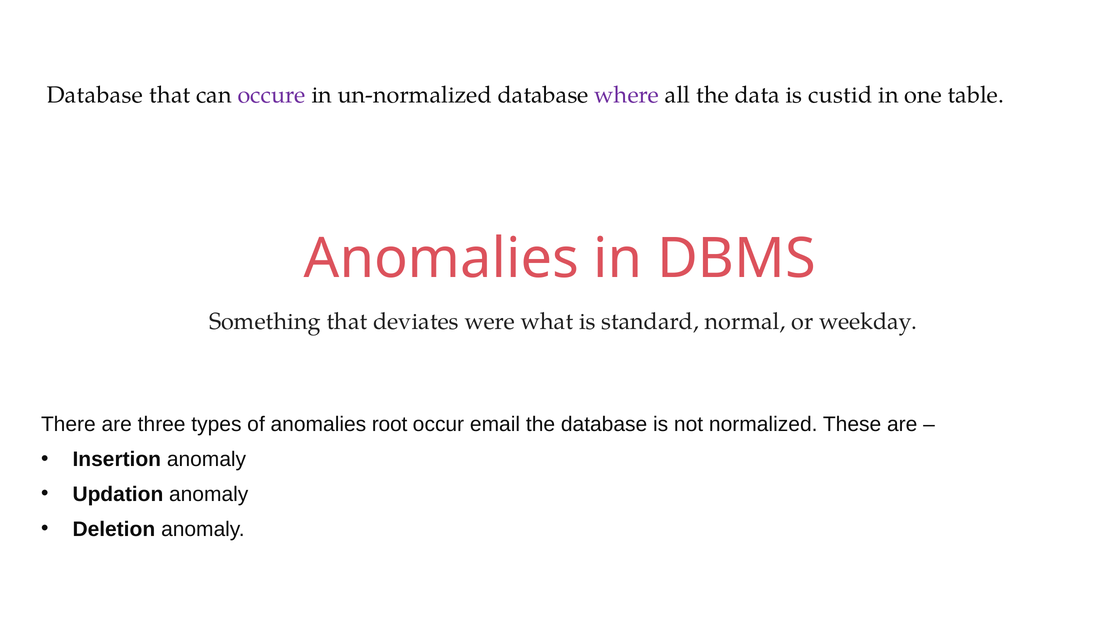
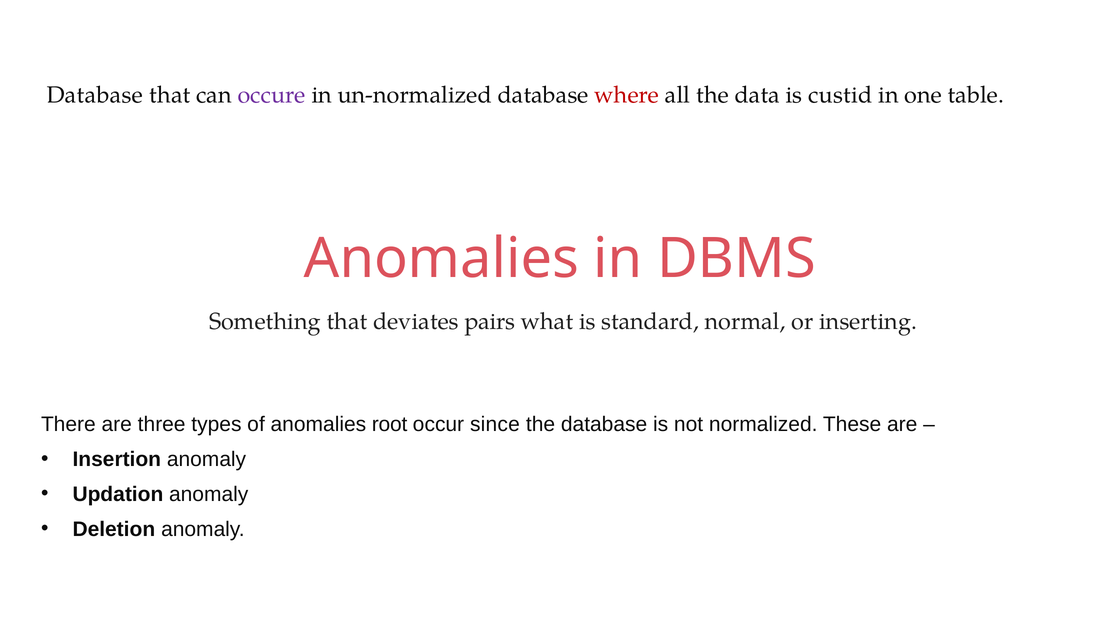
where colour: purple -> red
were: were -> pairs
weekday: weekday -> inserting
email: email -> since
